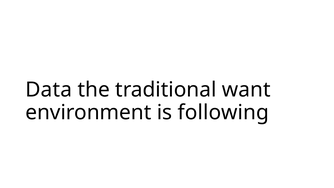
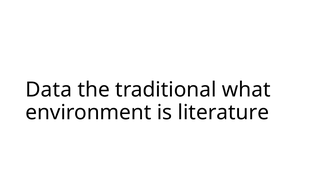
want: want -> what
following: following -> literature
